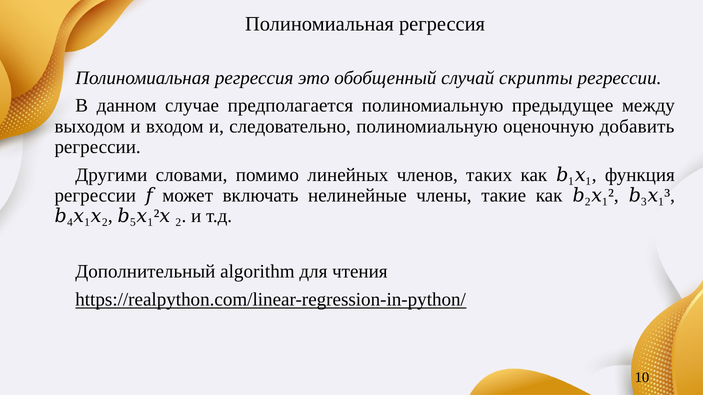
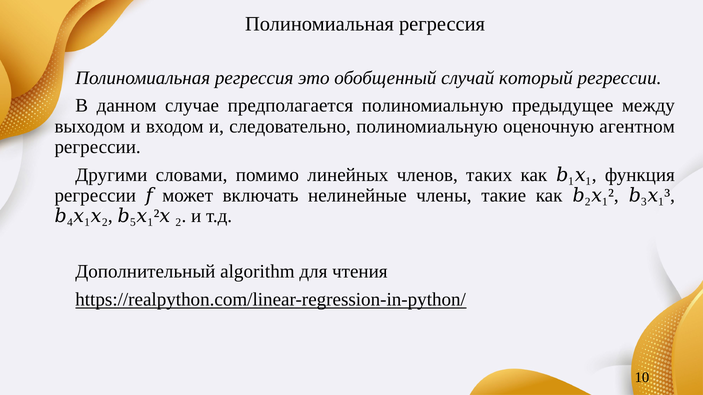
скрипты: скрипты -> который
добавить: добавить -> агентном
